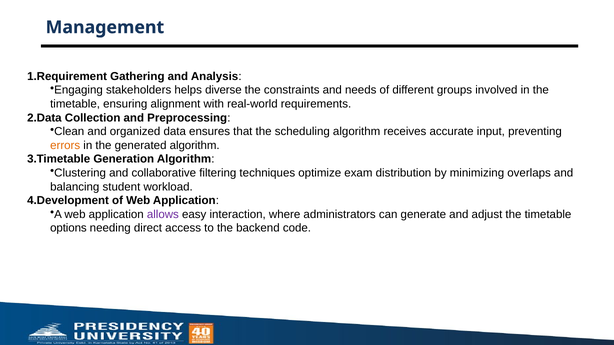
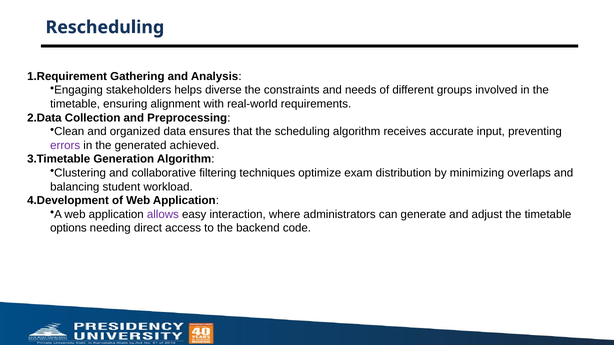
Management: Management -> Rescheduling
errors colour: orange -> purple
generated algorithm: algorithm -> achieved
